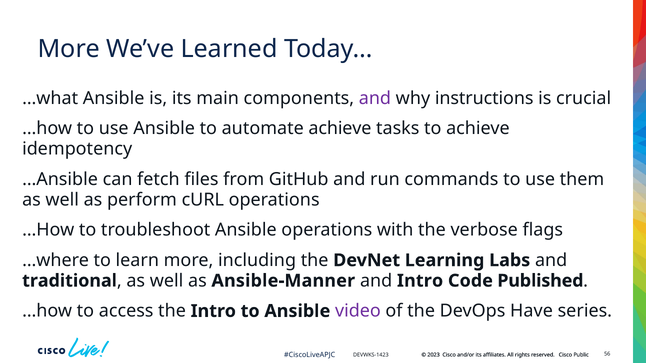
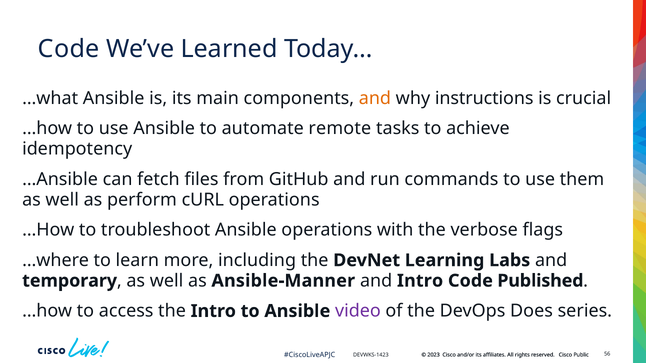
More at (69, 49): More -> Code
and at (375, 98) colour: purple -> orange
automate achieve: achieve -> remote
traditional: traditional -> temporary
Have: Have -> Does
